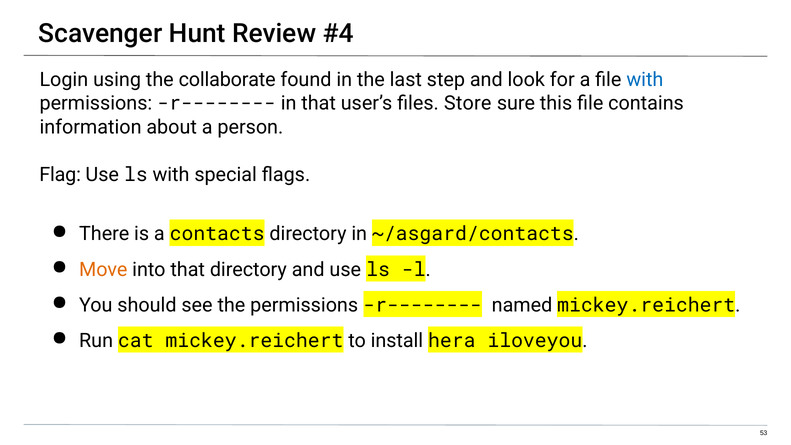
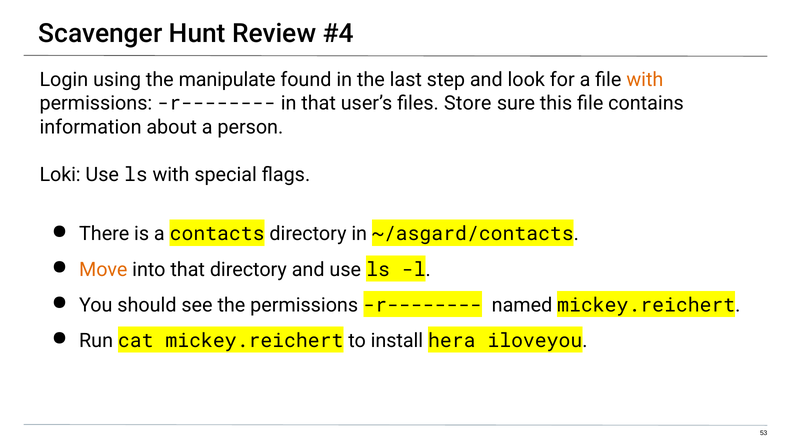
collaborate: collaborate -> manipulate
with at (645, 80) colour: blue -> orange
Flag: Flag -> Loki
